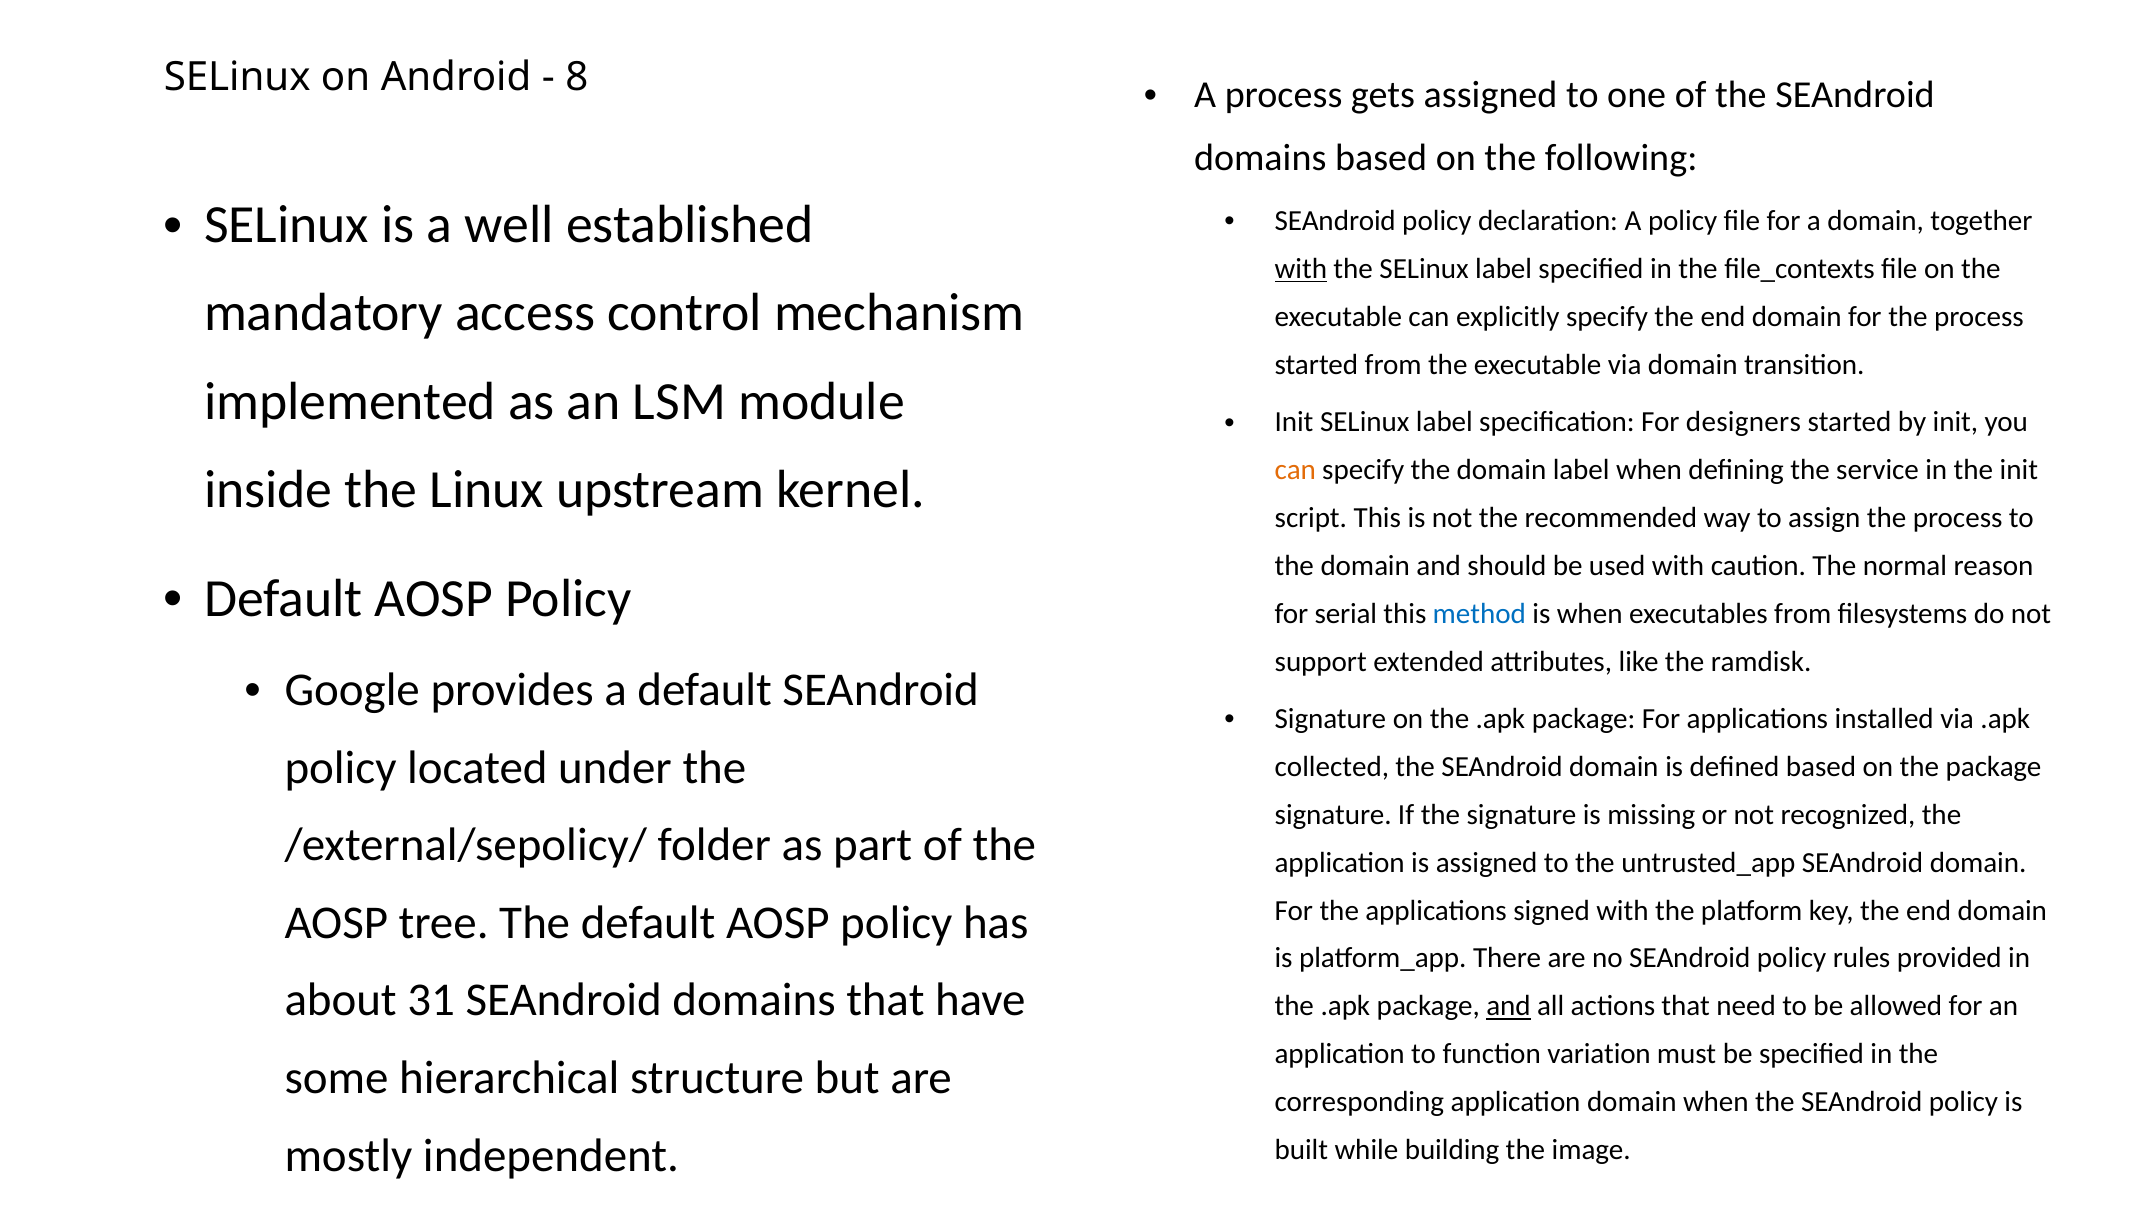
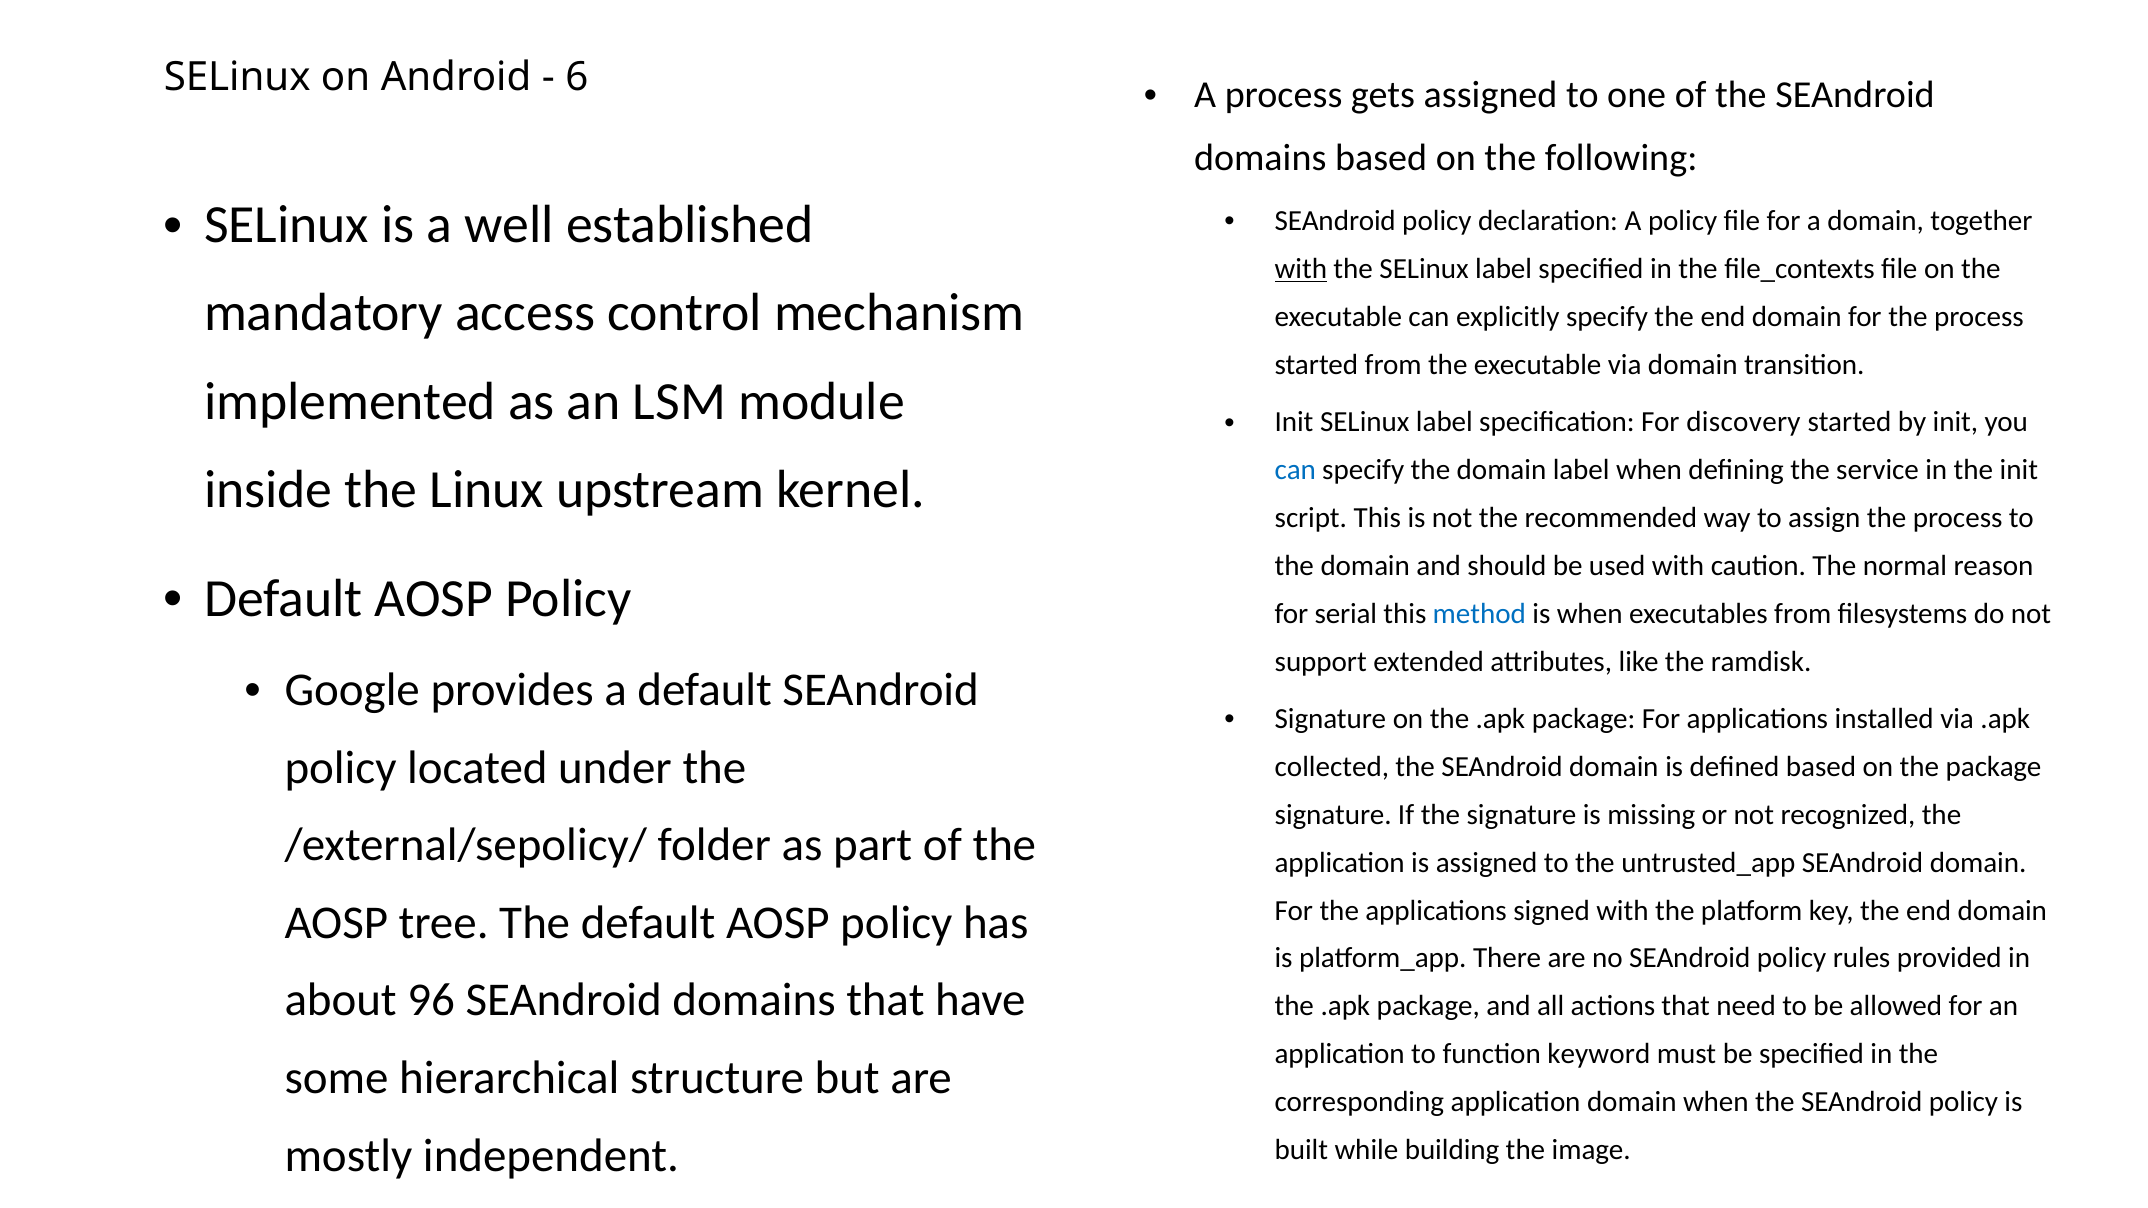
8: 8 -> 6
designers: designers -> discovery
can at (1295, 470) colour: orange -> blue
31: 31 -> 96
and at (1508, 1006) underline: present -> none
variation: variation -> keyword
